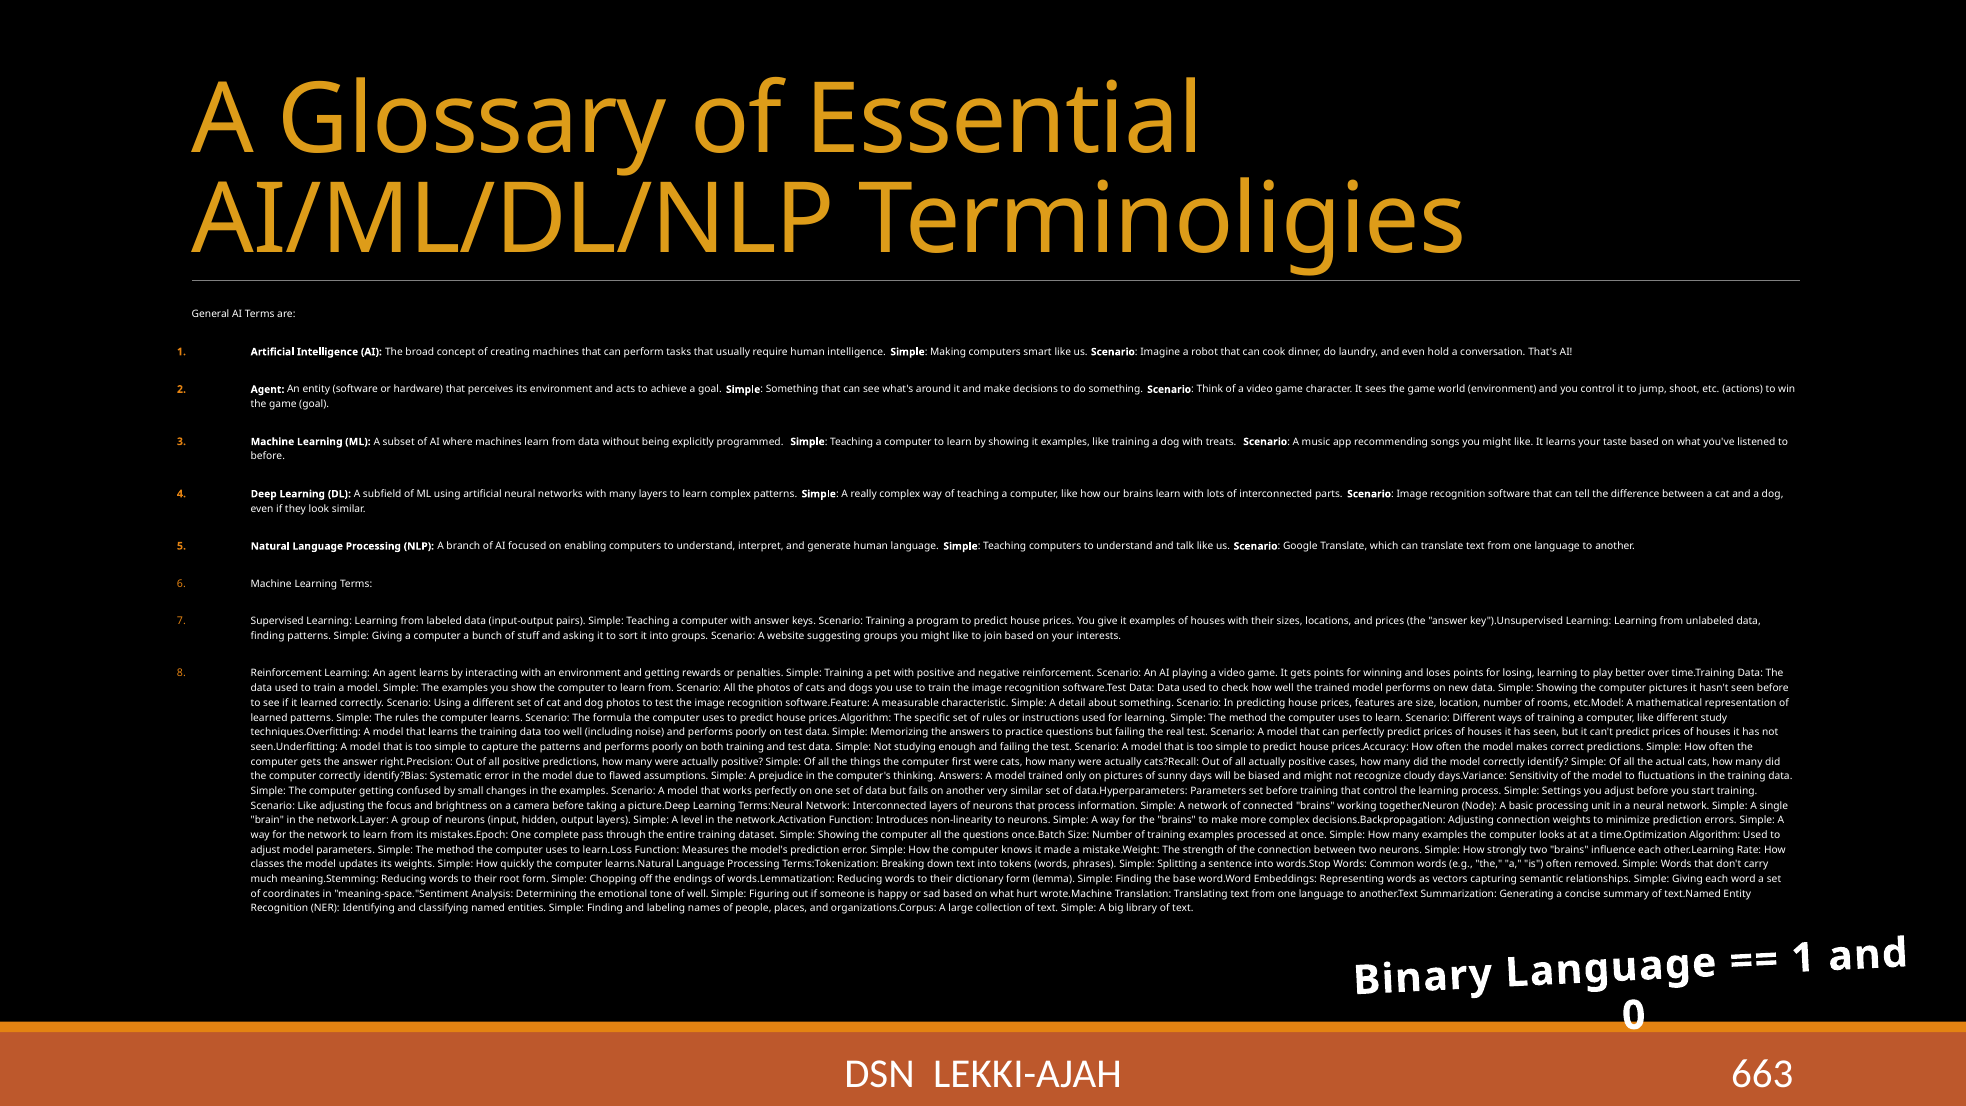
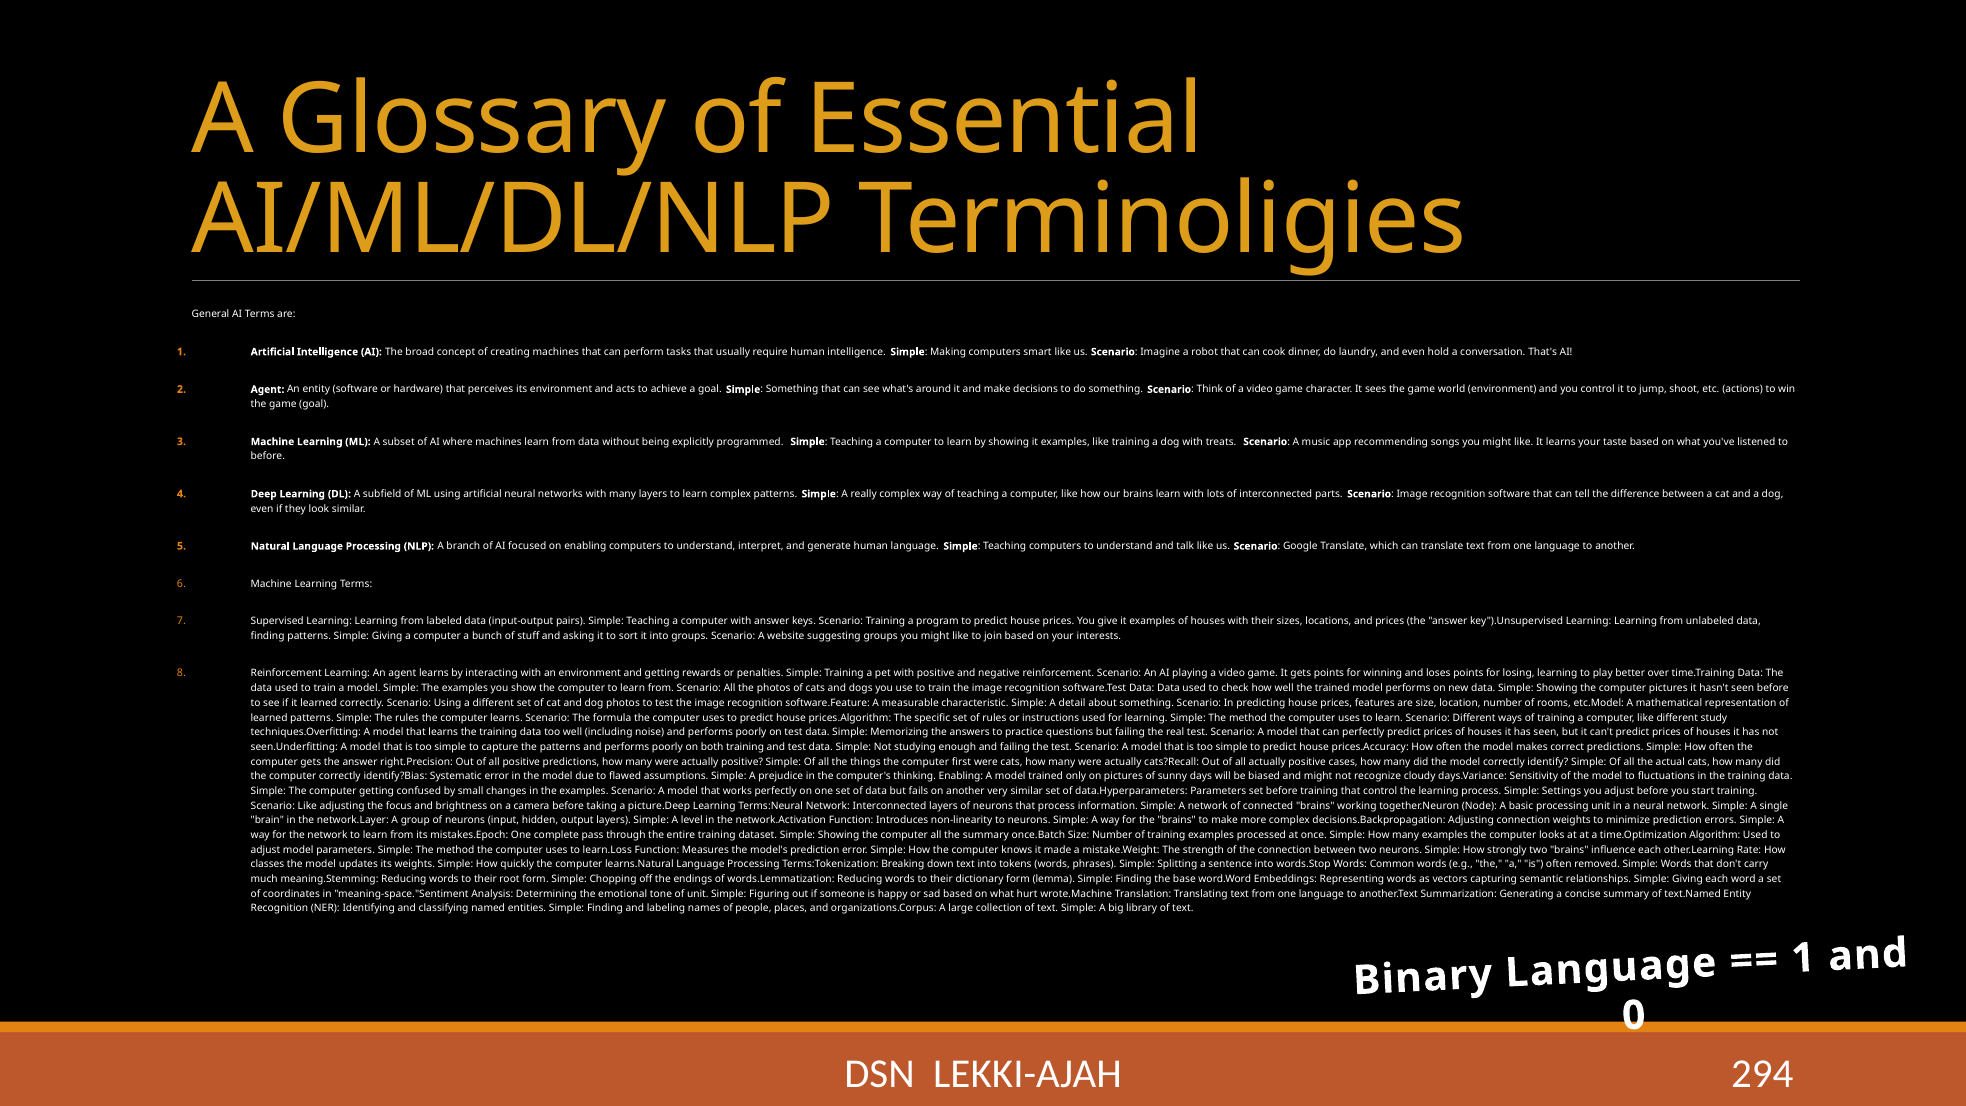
thinking Answers: Answers -> Enabling
the questions: questions -> summary
of well: well -> unit
663: 663 -> 294
